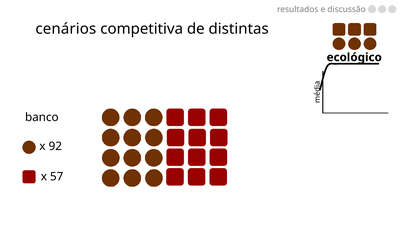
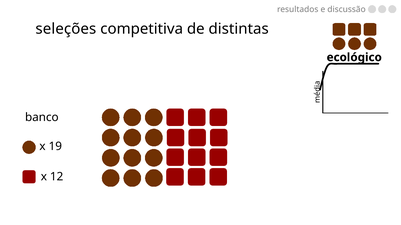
cenários: cenários -> seleções
92: 92 -> 19
57: 57 -> 12
